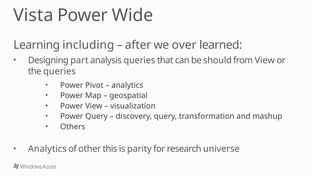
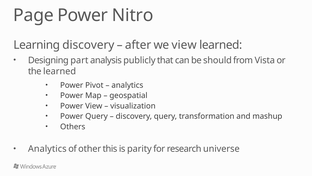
Vista: Vista -> Page
Wide: Wide -> Nitro
Learning including: including -> discovery
we over: over -> view
analysis queries: queries -> publicly
from View: View -> Vista
the queries: queries -> learned
